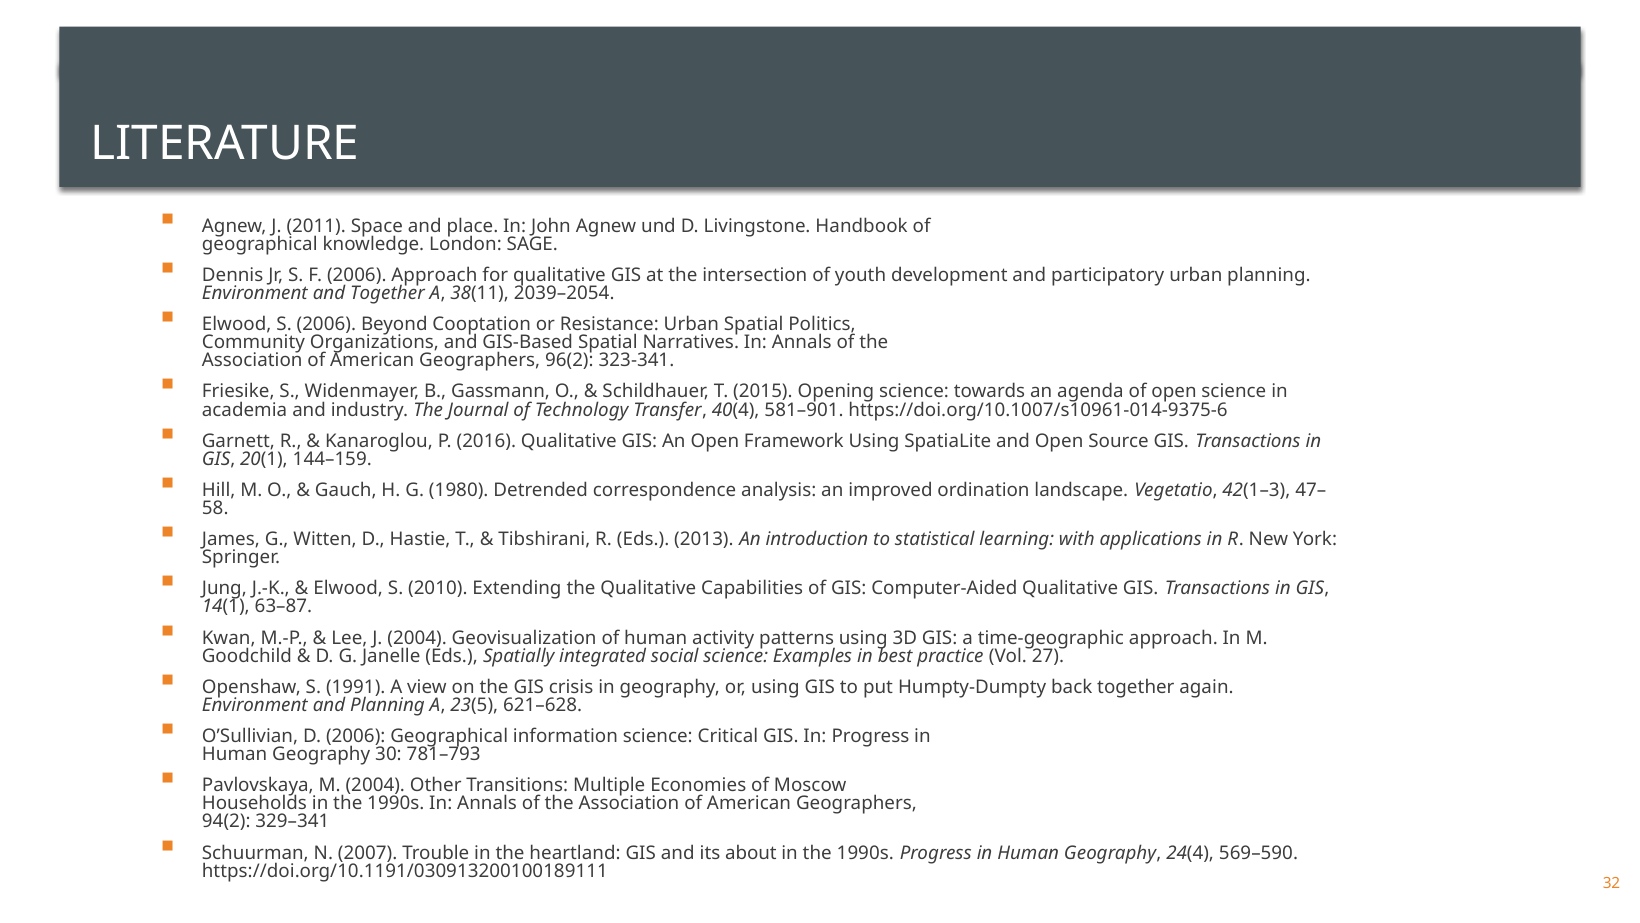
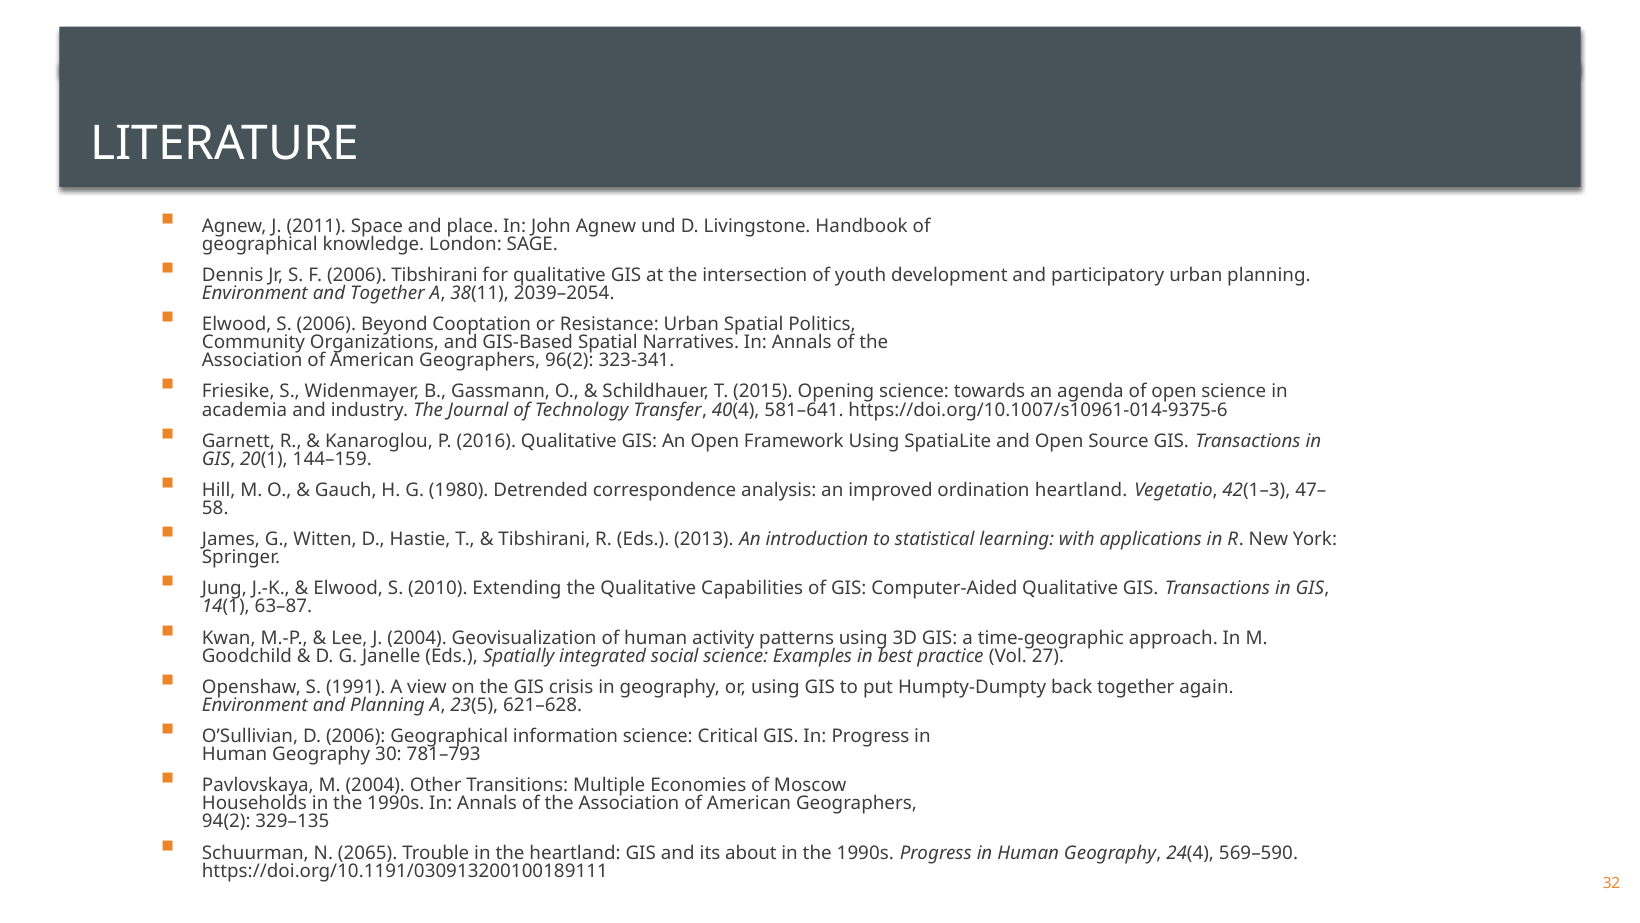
2006 Approach: Approach -> Tibshirani
581–901: 581–901 -> 581–641
ordination landscape: landscape -> heartland
329–341: 329–341 -> 329–135
2007: 2007 -> 2065
